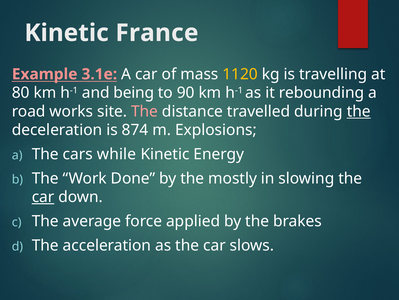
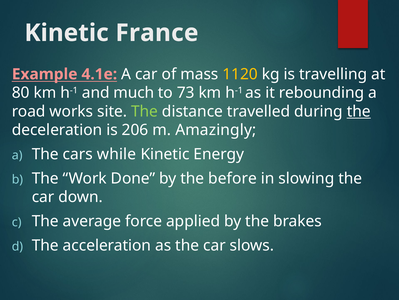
3.1e: 3.1e -> 4.1e
being: being -> much
90: 90 -> 73
The at (145, 111) colour: pink -> light green
874: 874 -> 206
Explosions: Explosions -> Amazingly
mostly: mostly -> before
car at (43, 197) underline: present -> none
